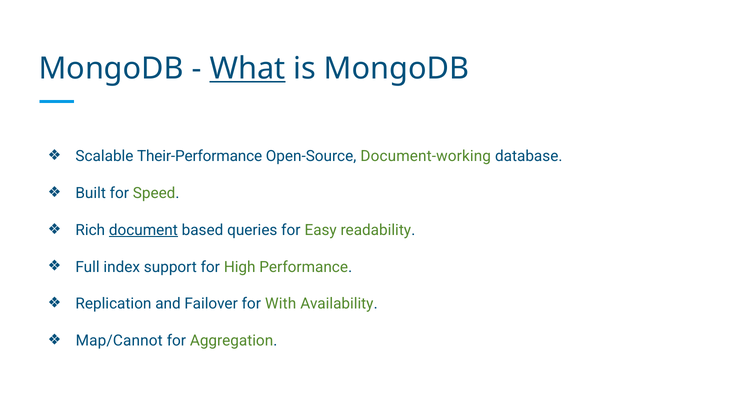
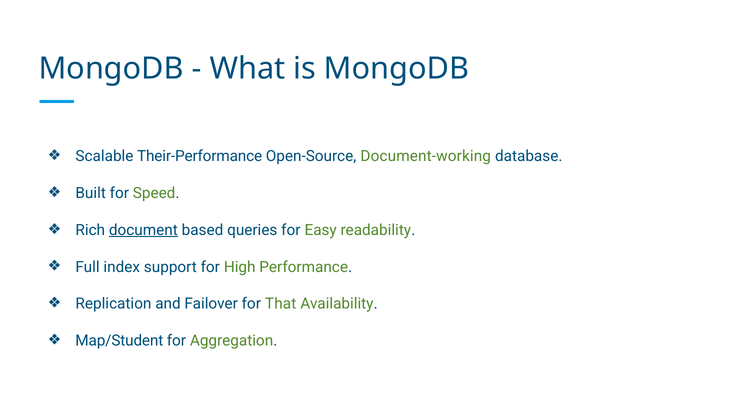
What underline: present -> none
With: With -> That
Map/Cannot: Map/Cannot -> Map/Student
